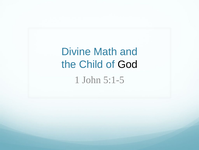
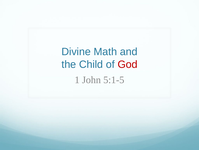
God colour: black -> red
